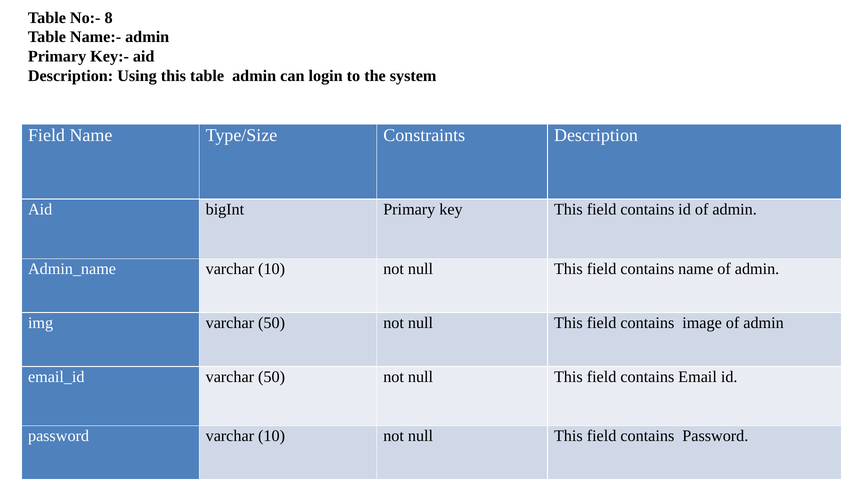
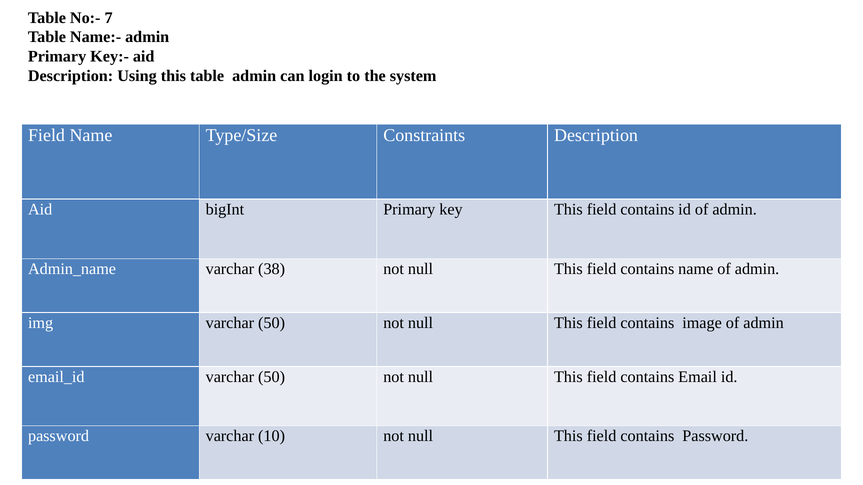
8: 8 -> 7
10 at (272, 269): 10 -> 38
